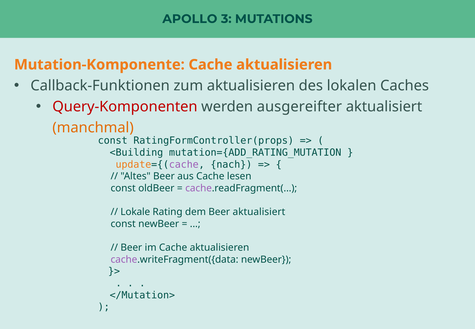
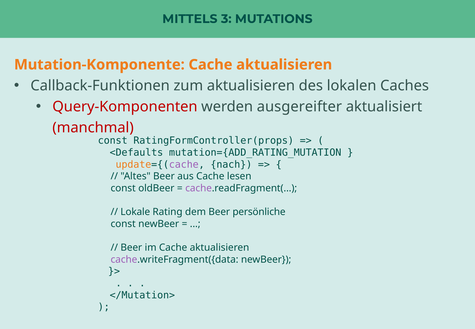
APOLLO: APOLLO -> MITTELS
manchmal colour: orange -> red
<Building: <Building -> <Defaults
Beer aktualisiert: aktualisiert -> persönliche
